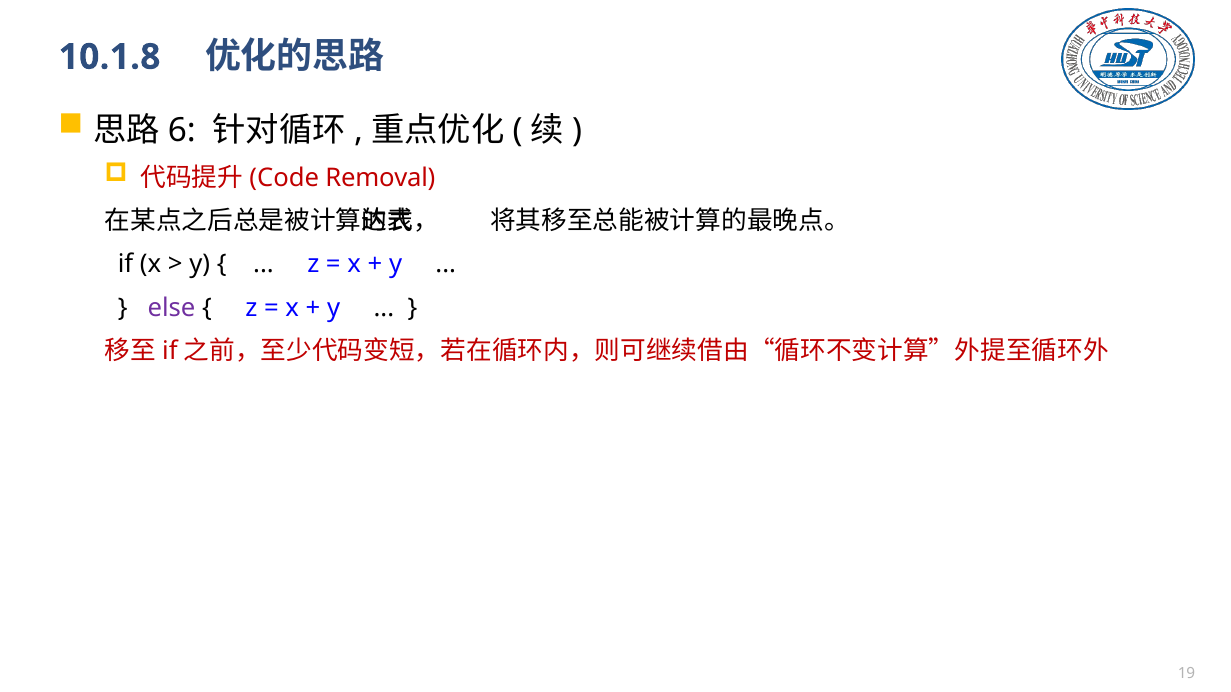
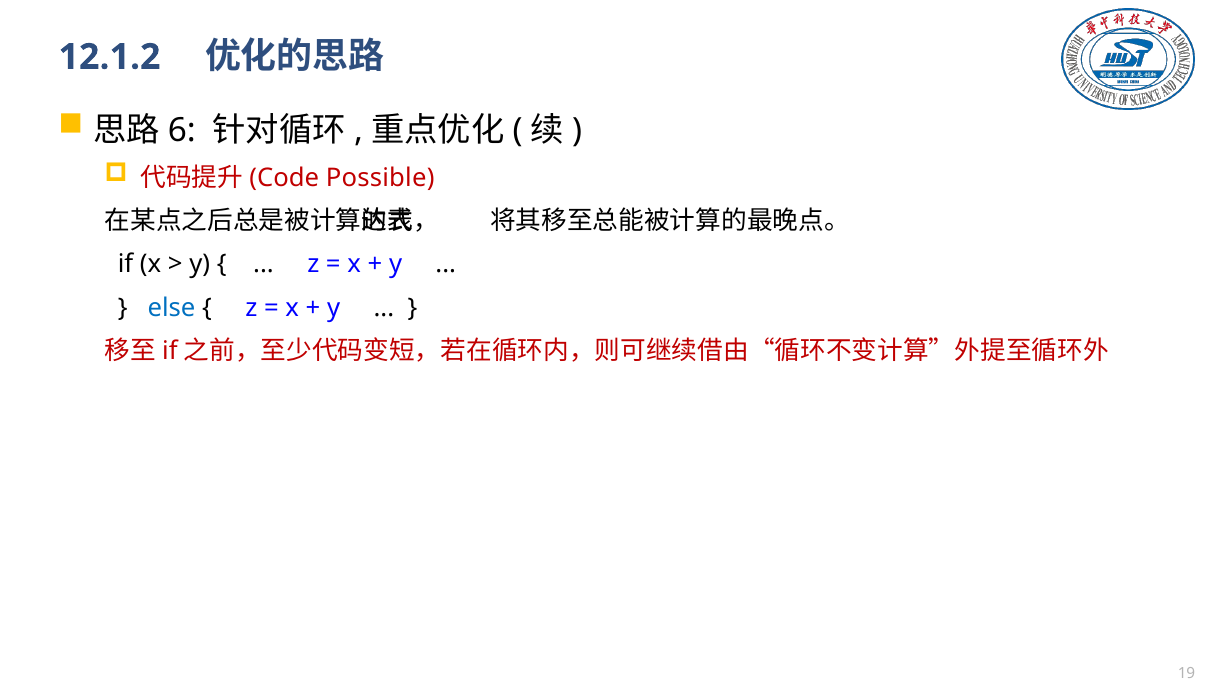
10.1.8: 10.1.8 -> 12.1.2
Removal: Removal -> Possible
else colour: purple -> blue
